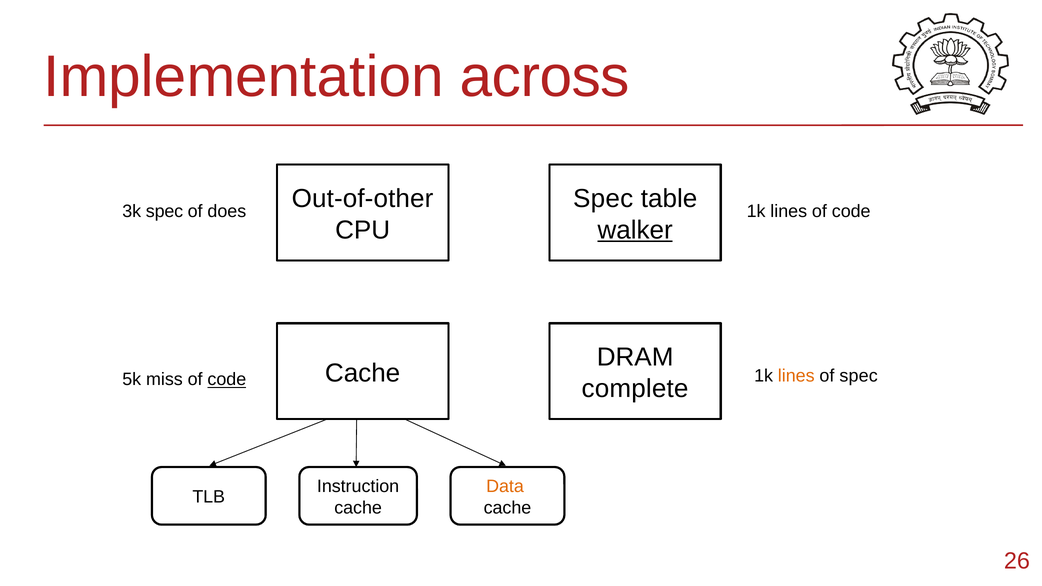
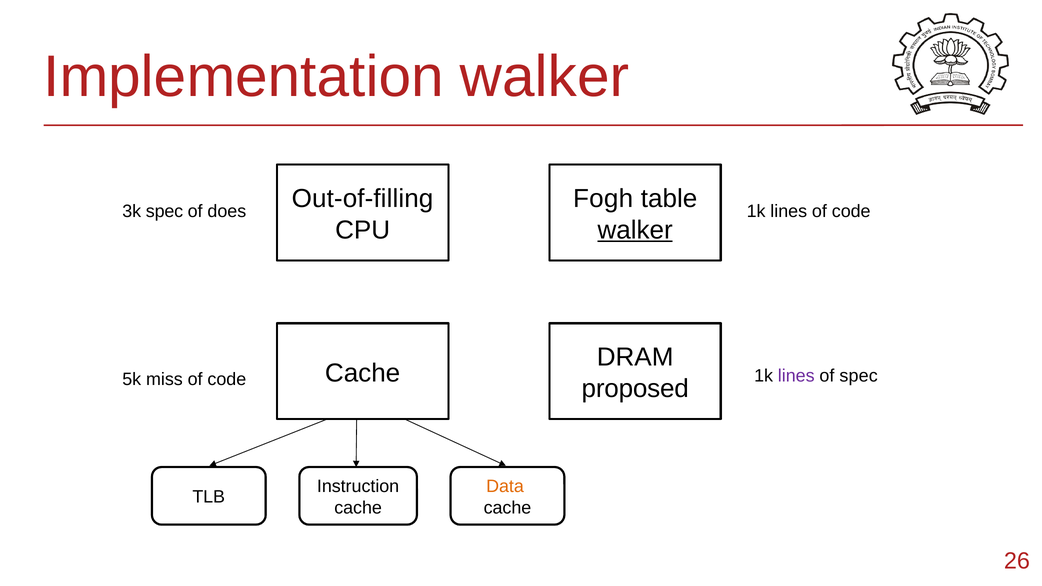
Implementation across: across -> walker
Out-of-other: Out-of-other -> Out-of-filling
Spec at (603, 199): Spec -> Fogh
lines at (796, 376) colour: orange -> purple
code at (227, 380) underline: present -> none
complete: complete -> proposed
